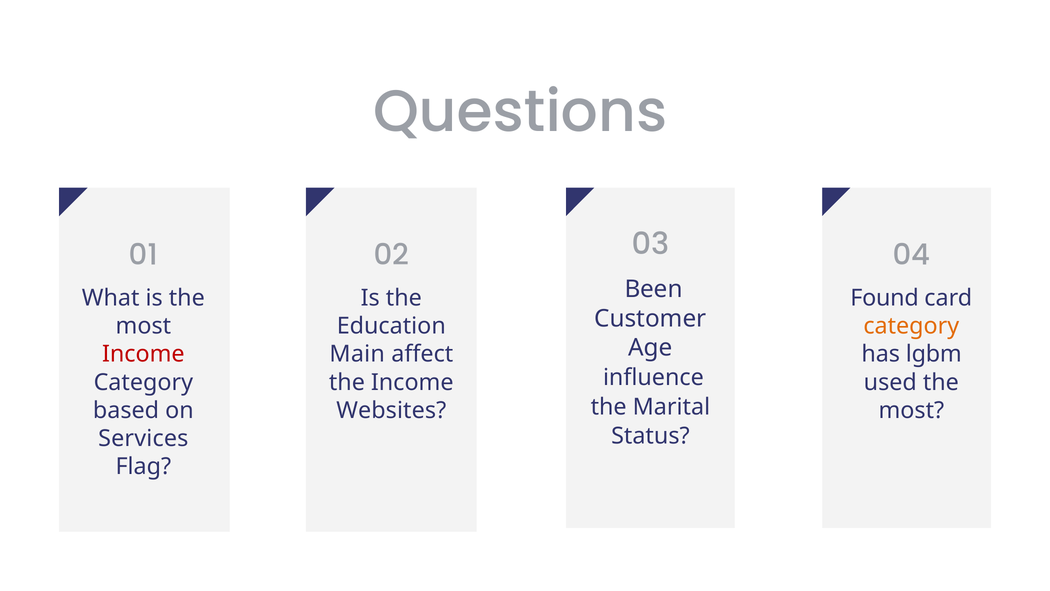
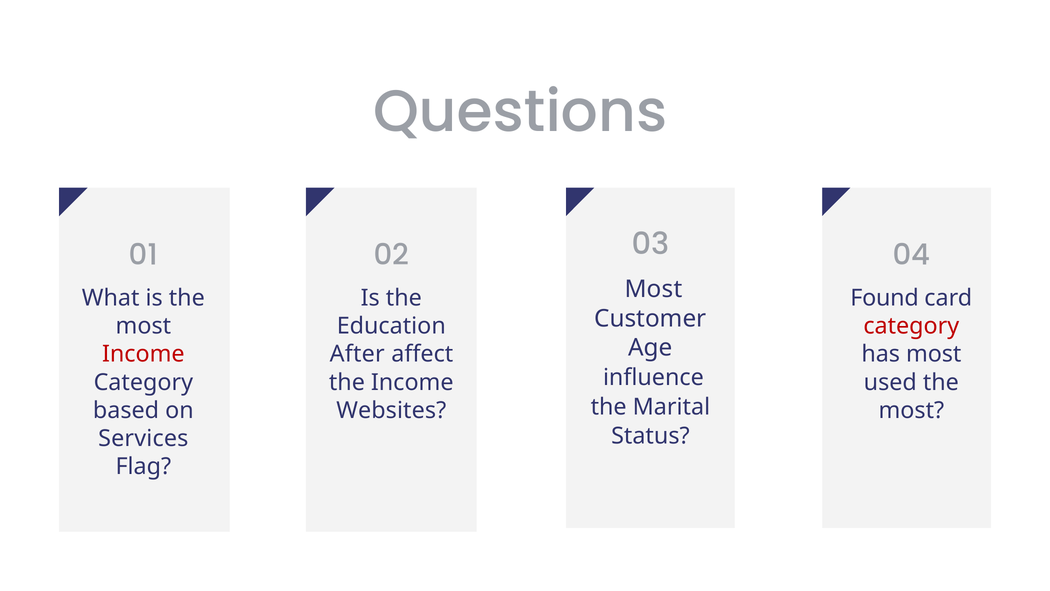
Been at (654, 289): Been -> Most
category at (911, 326) colour: orange -> red
Main: Main -> After
has lgbm: lgbm -> most
